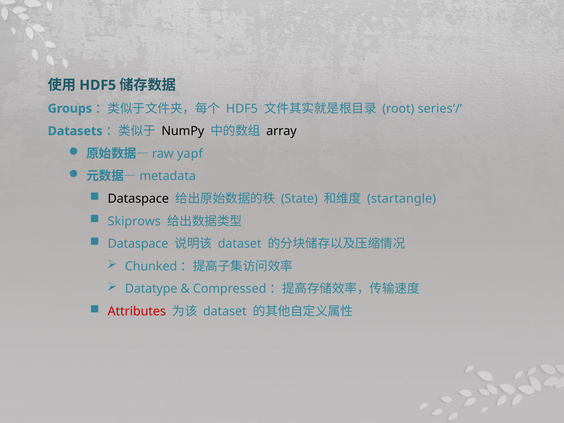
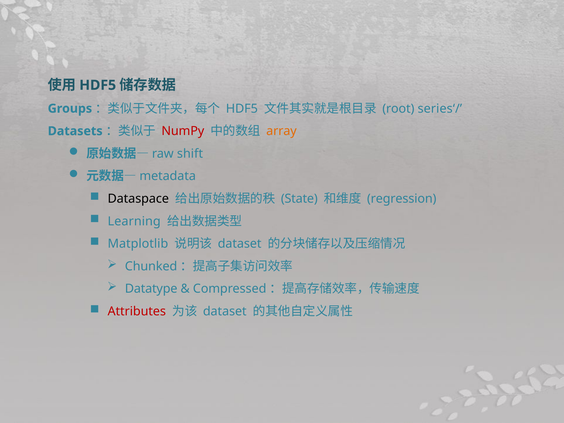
NumPy colour: black -> red
array colour: black -> orange
yapf: yapf -> shift
startangle: startangle -> regression
Skiprows: Skiprows -> Learning
Dataspace at (138, 244): Dataspace -> Matplotlib
